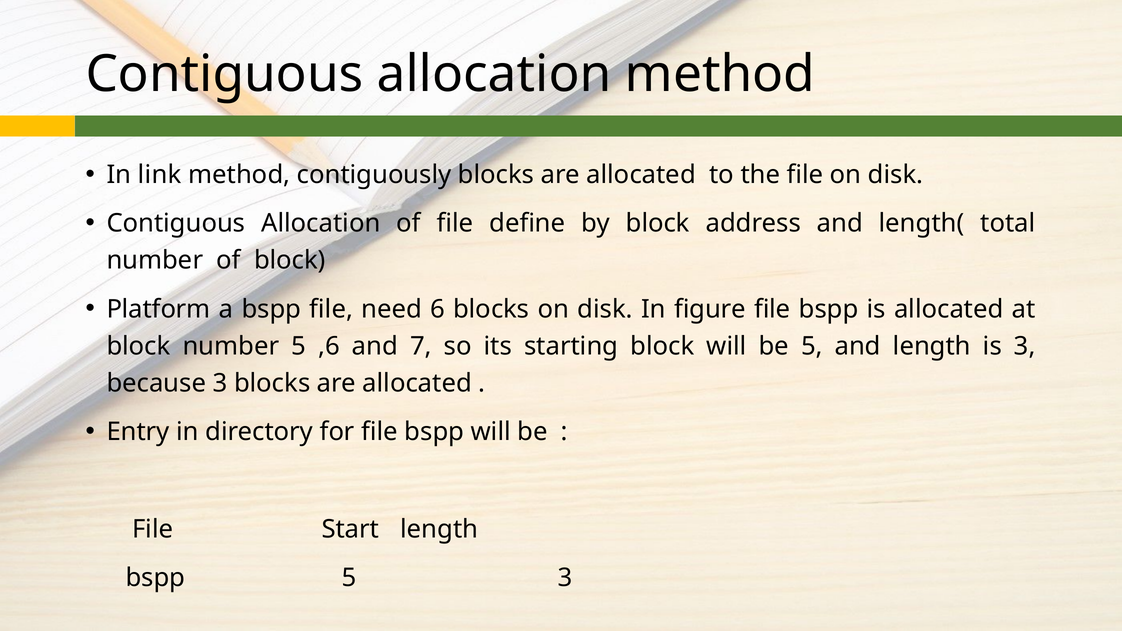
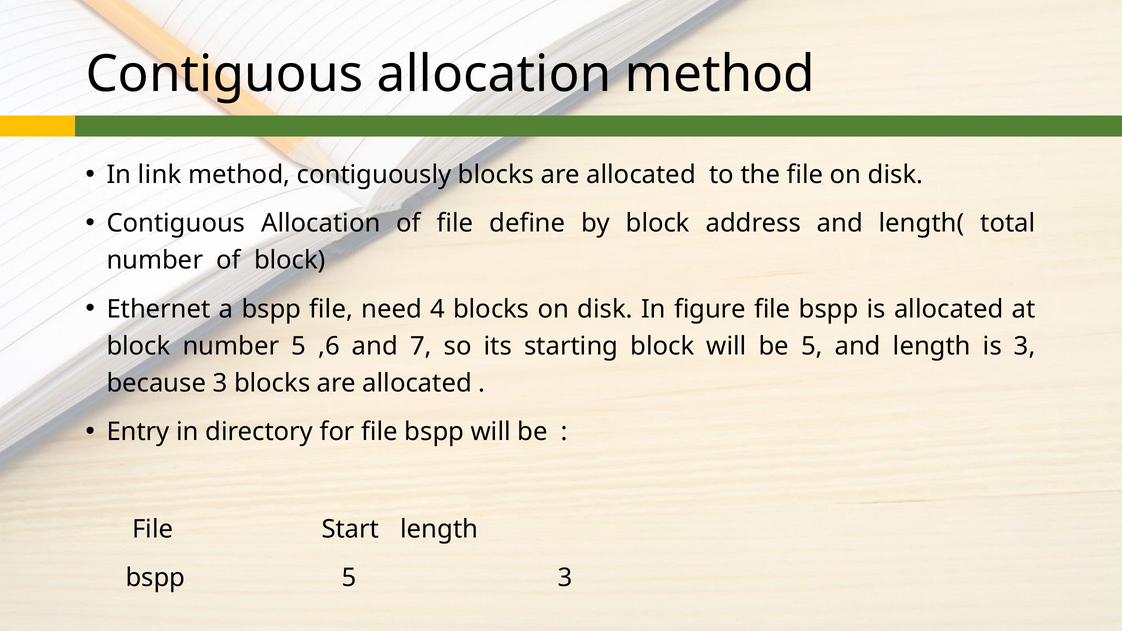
Platform: Platform -> Ethernet
6: 6 -> 4
